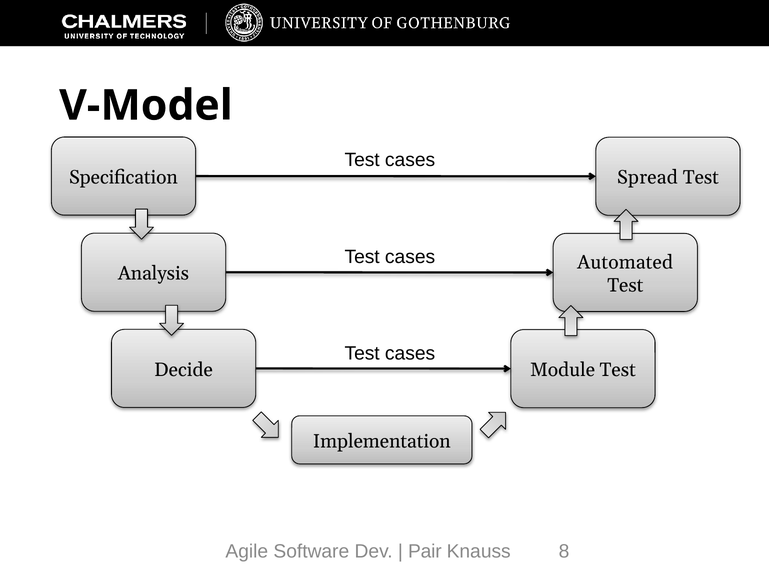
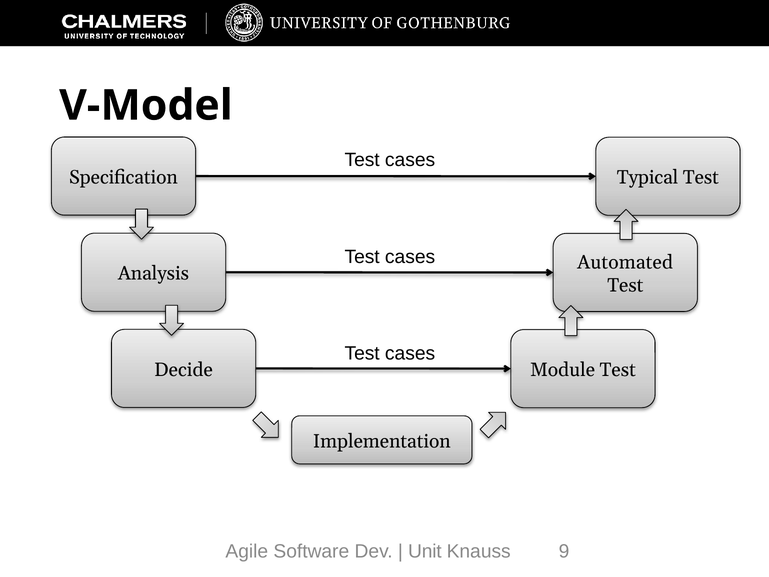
Spread: Spread -> Typical
Pair: Pair -> Unit
8: 8 -> 9
